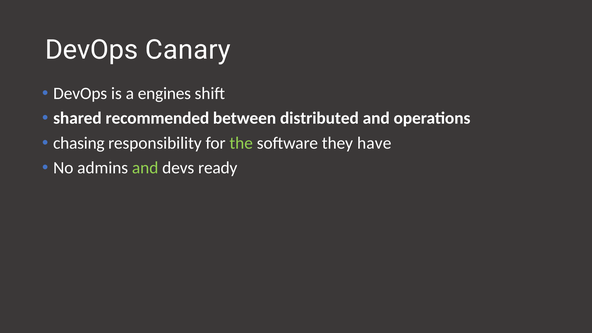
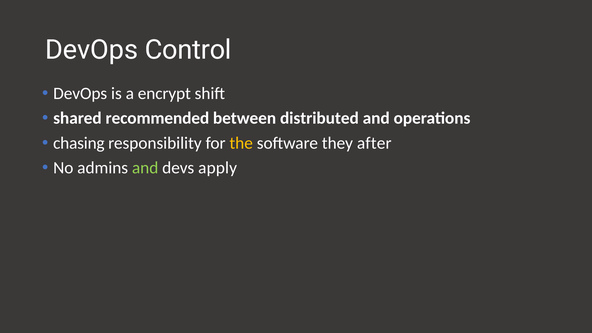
Canary: Canary -> Control
engines: engines -> encrypt
the colour: light green -> yellow
have: have -> after
ready: ready -> apply
